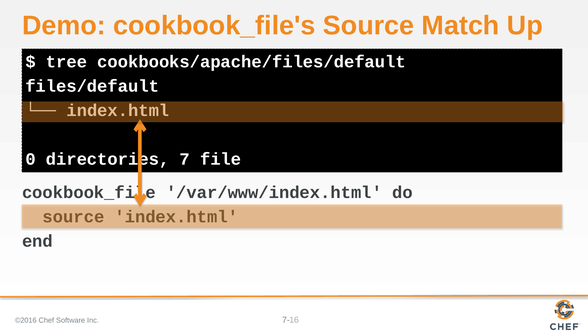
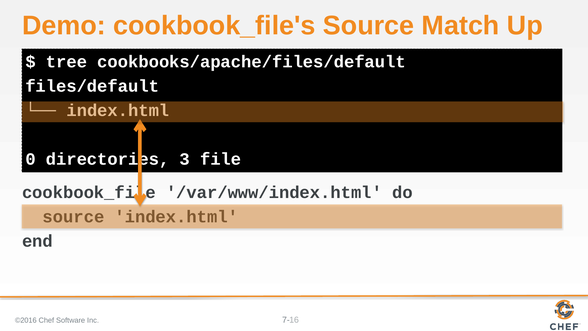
7: 7 -> 3
